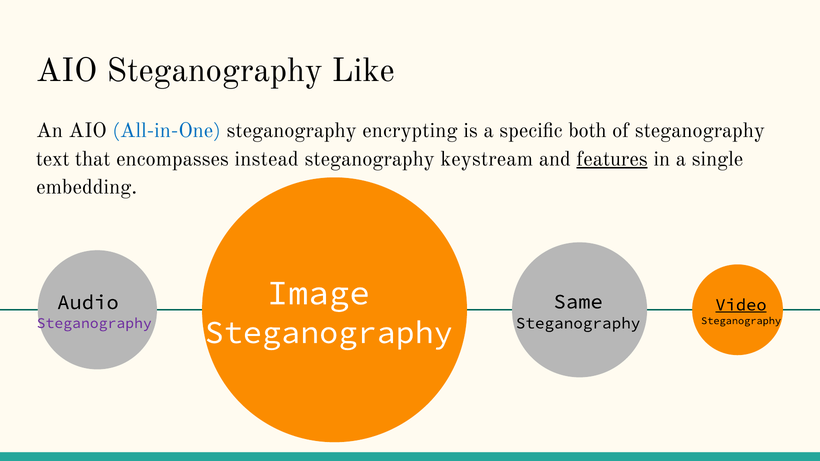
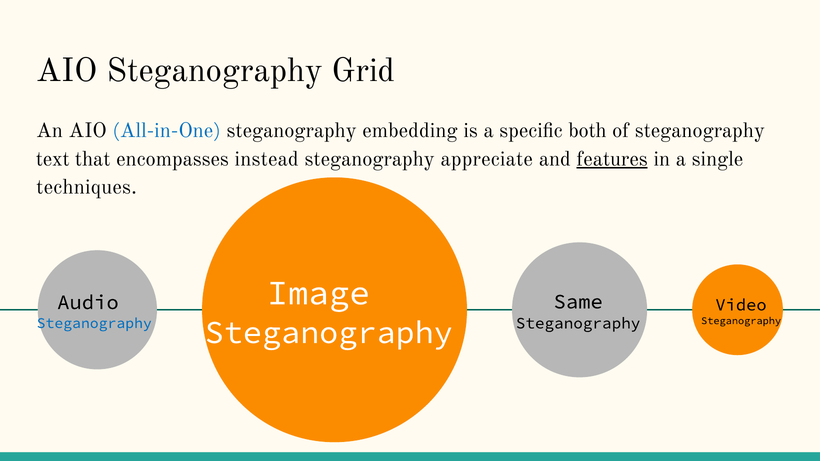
Like: Like -> Grid
encrypting: encrypting -> embedding
keystream: keystream -> appreciate
embedding: embedding -> techniques
Video underline: present -> none
Steganography at (94, 323) colour: purple -> blue
